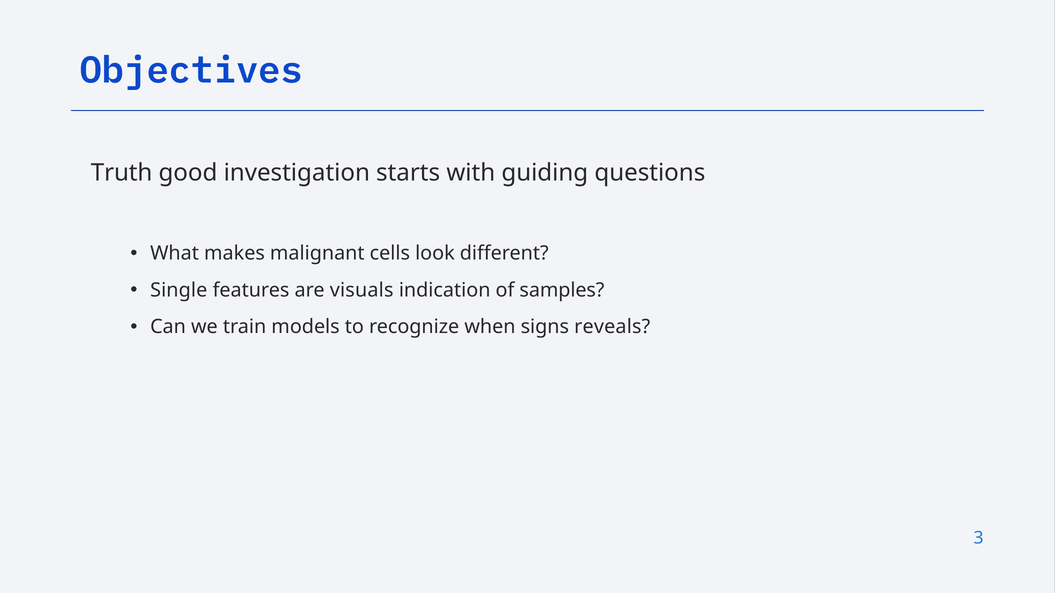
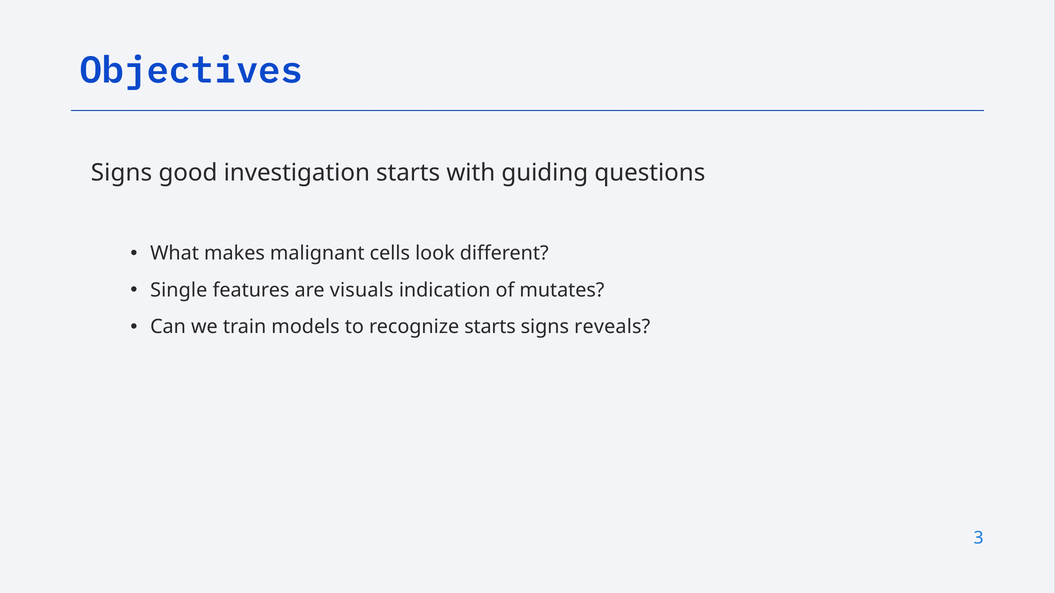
Truth at (122, 173): Truth -> Signs
samples: samples -> mutates
recognize when: when -> starts
